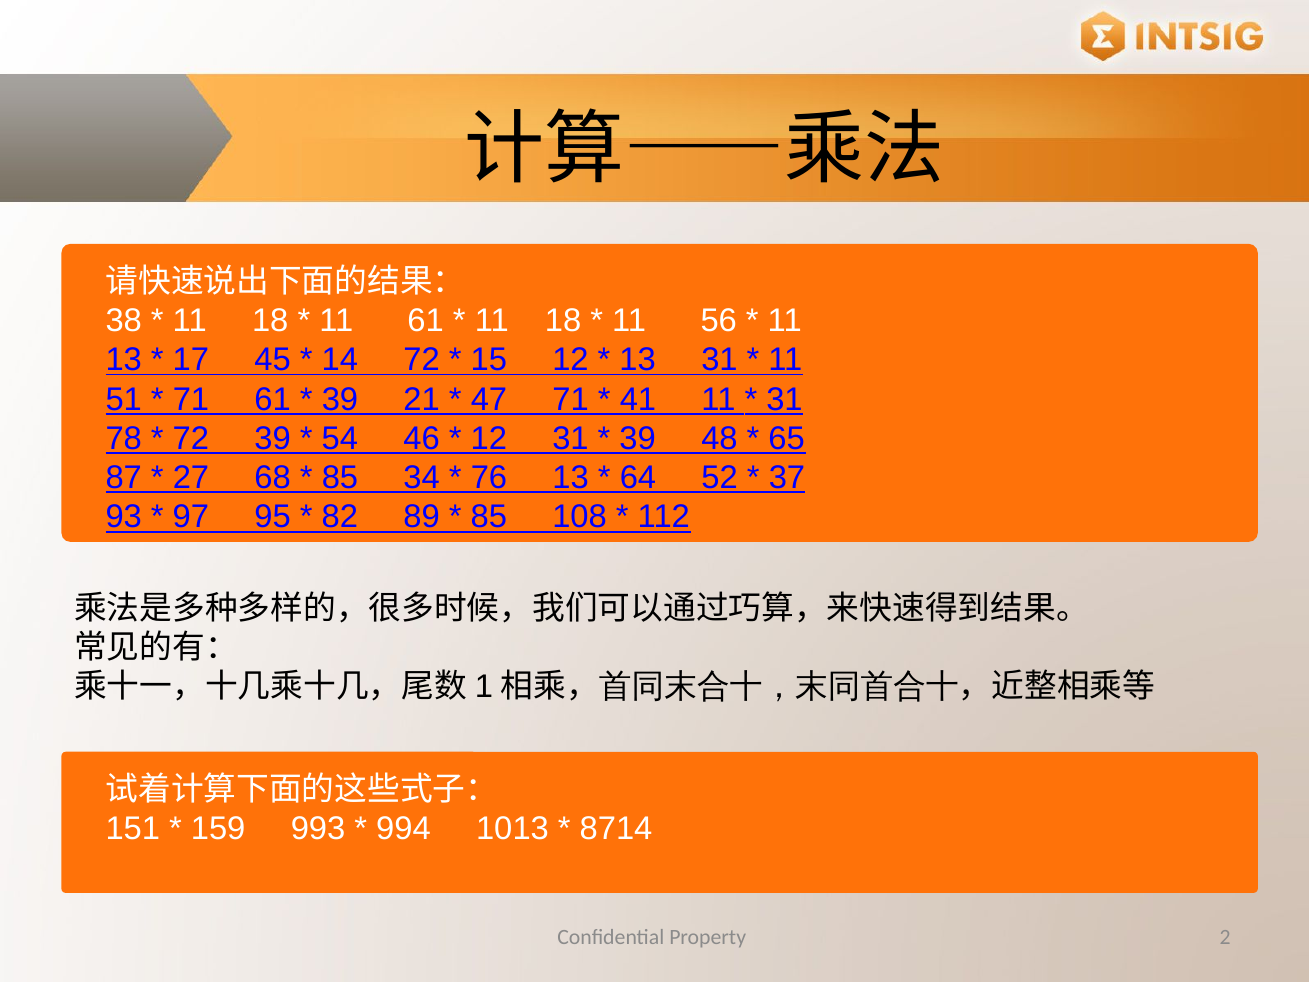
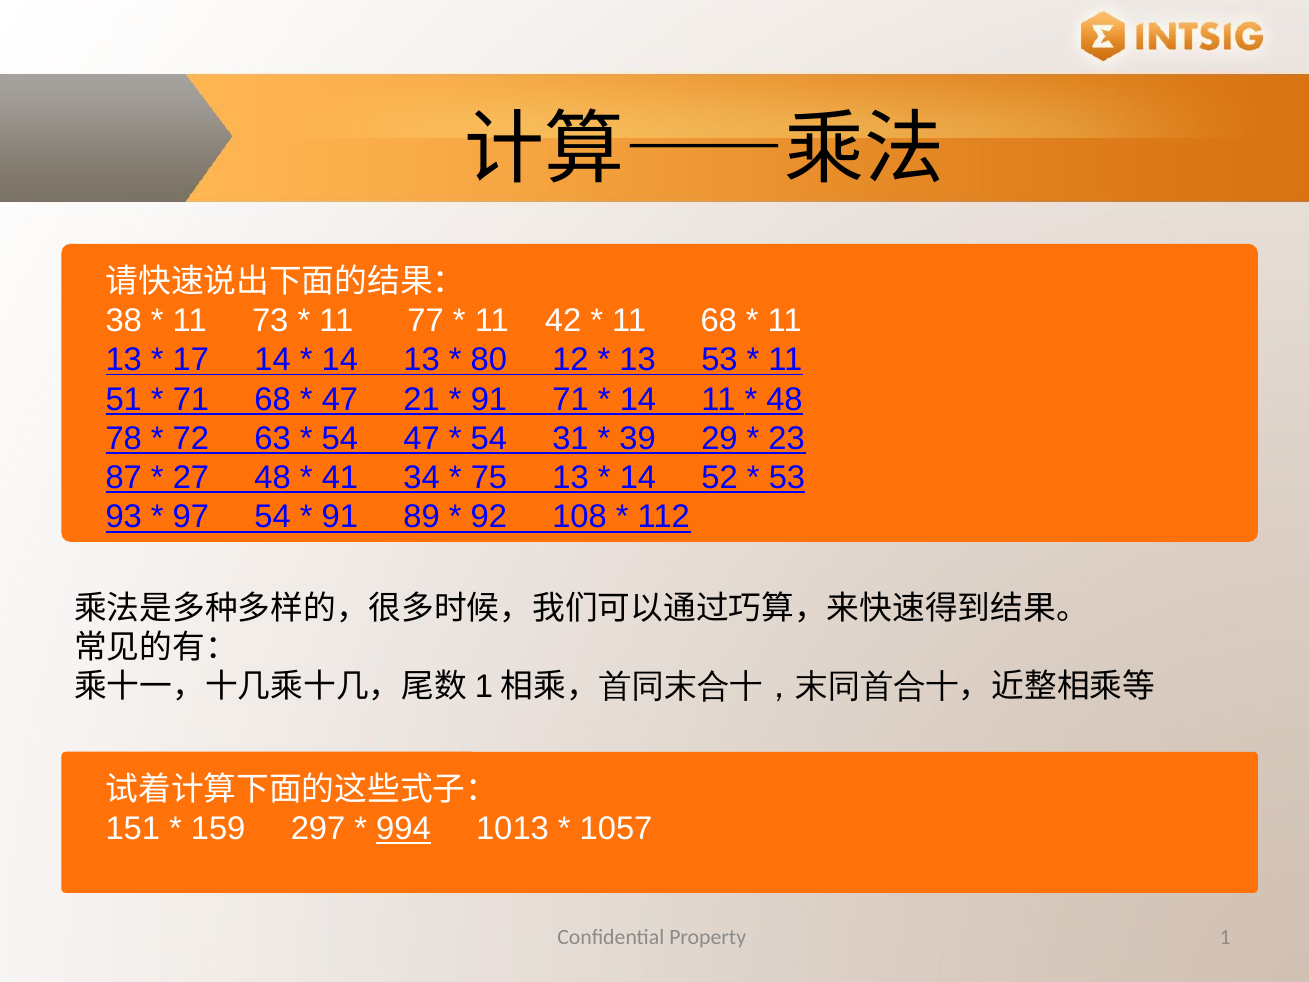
18 at (270, 321): 18 -> 73
11 61: 61 -> 77
18 at (563, 321): 18 -> 42
11 56: 56 -> 68
17 45: 45 -> 14
14 72: 72 -> 13
15: 15 -> 80
13 31: 31 -> 53
71 61: 61 -> 68
39 at (340, 399): 39 -> 47
47 at (489, 399): 47 -> 91
41 at (638, 399): 41 -> 14
31 at (785, 399): 31 -> 48
72 39: 39 -> 63
54 46: 46 -> 47
12 at (489, 438): 12 -> 54
48: 48 -> 29
65: 65 -> 23
27 68: 68 -> 48
85 at (340, 478): 85 -> 41
76: 76 -> 75
64 at (638, 478): 64 -> 14
37 at (787, 478): 37 -> 53
97 95: 95 -> 54
82 at (340, 517): 82 -> 91
85 at (489, 517): 85 -> 92
993: 993 -> 297
994 underline: none -> present
8714: 8714 -> 1057
2: 2 -> 1
